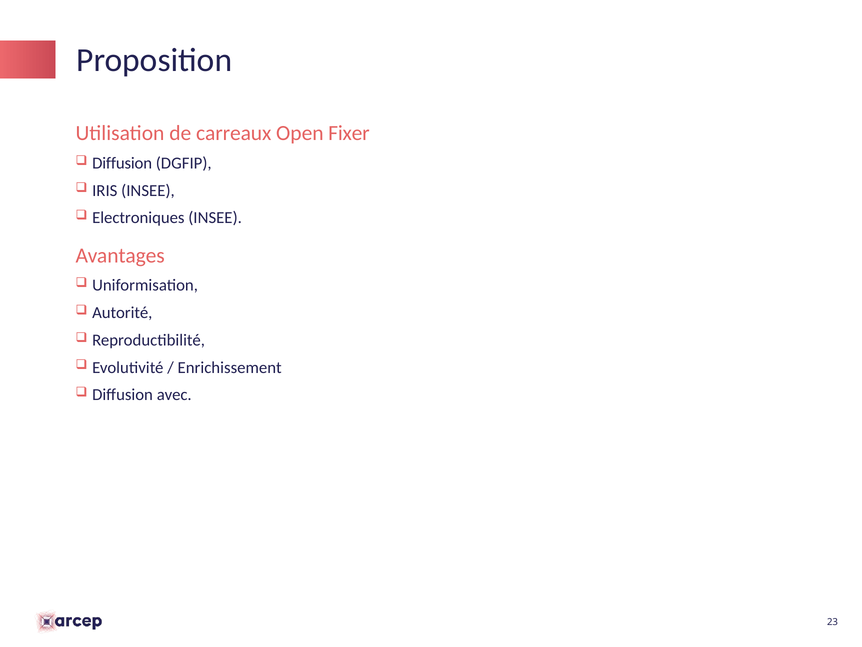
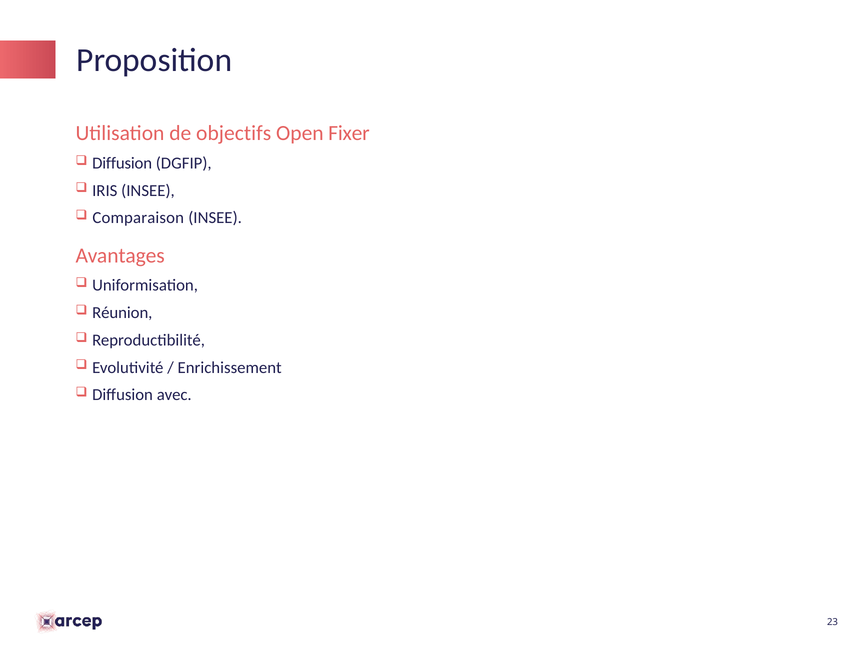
carreaux: carreaux -> objectifs
Electroniques: Electroniques -> Comparaison
Autorité: Autorité -> Réunion
